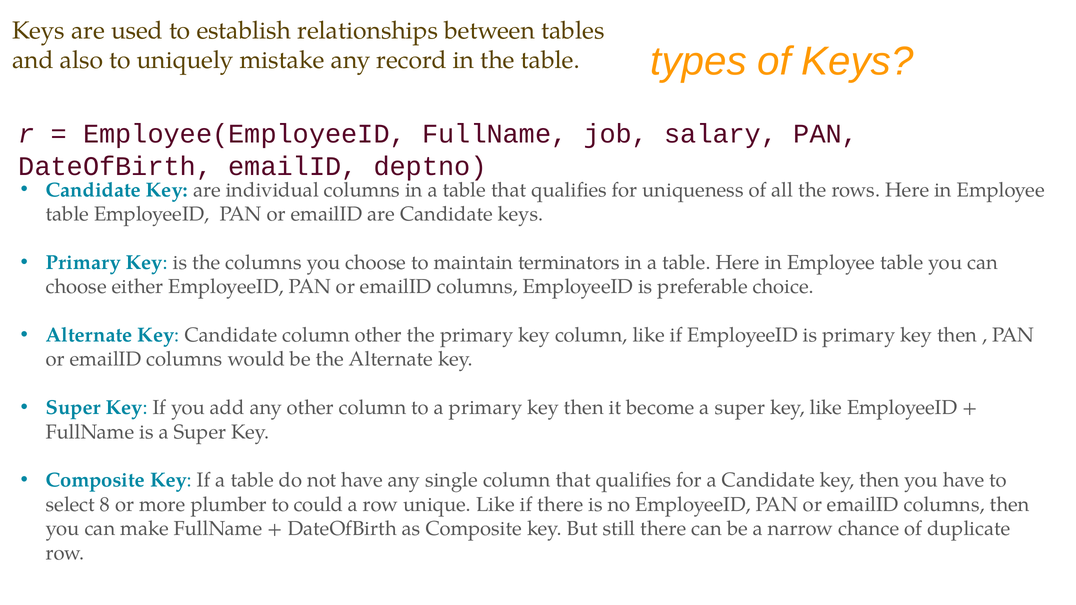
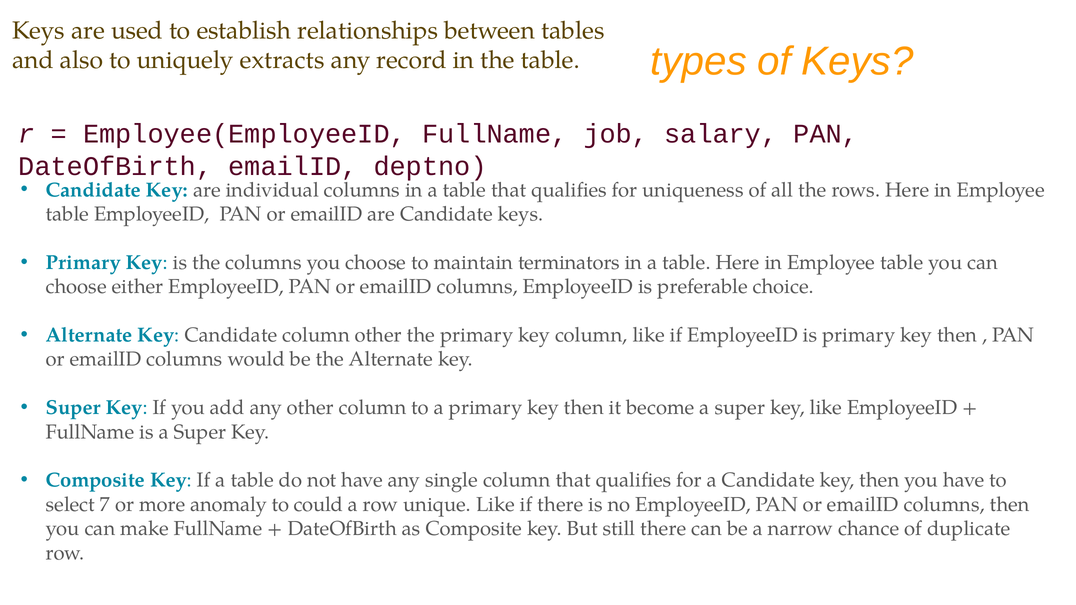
mistake: mistake -> extracts
8: 8 -> 7
plumber: plumber -> anomaly
